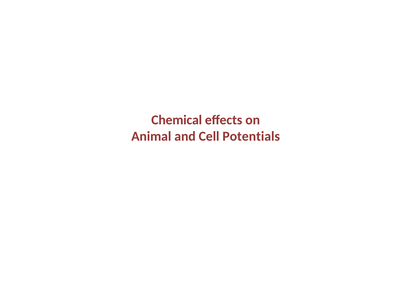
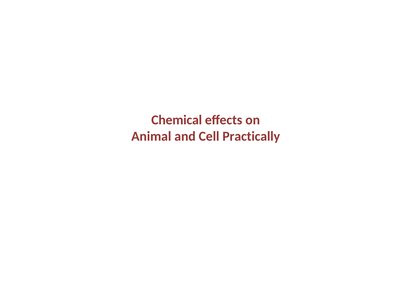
Potentials: Potentials -> Practically
